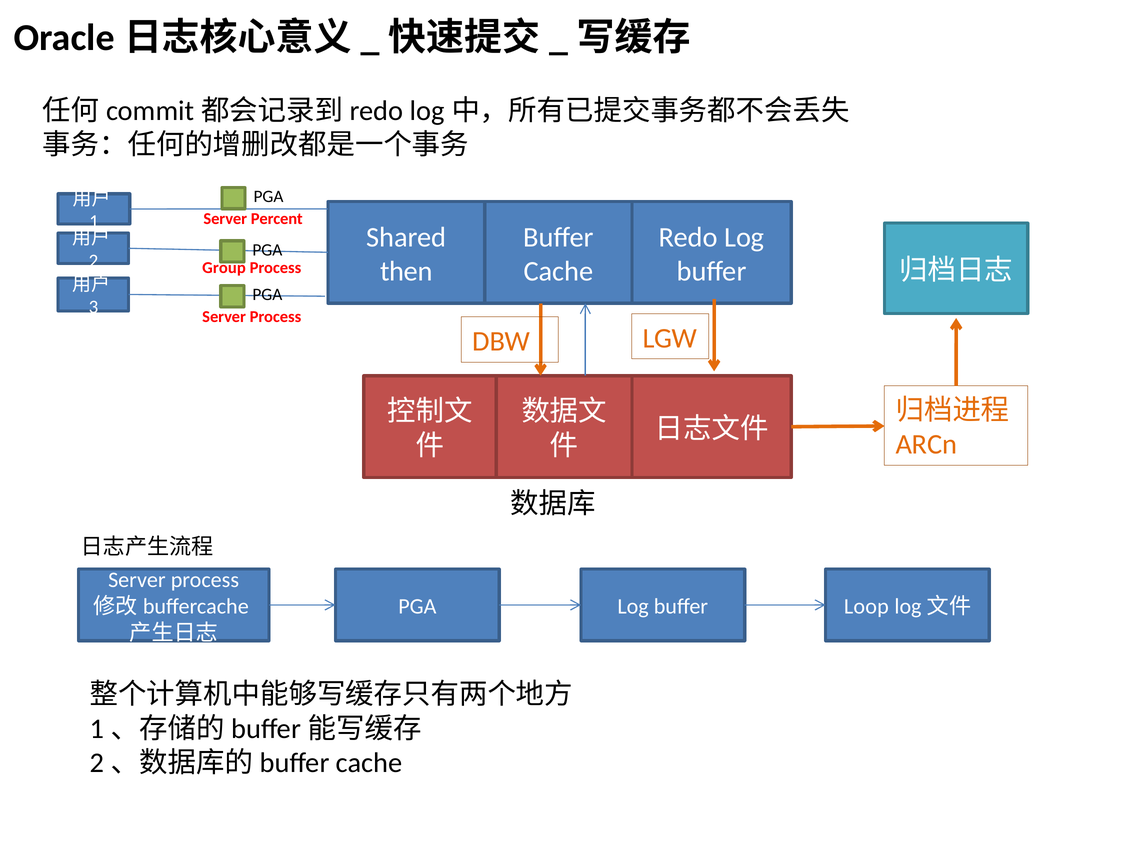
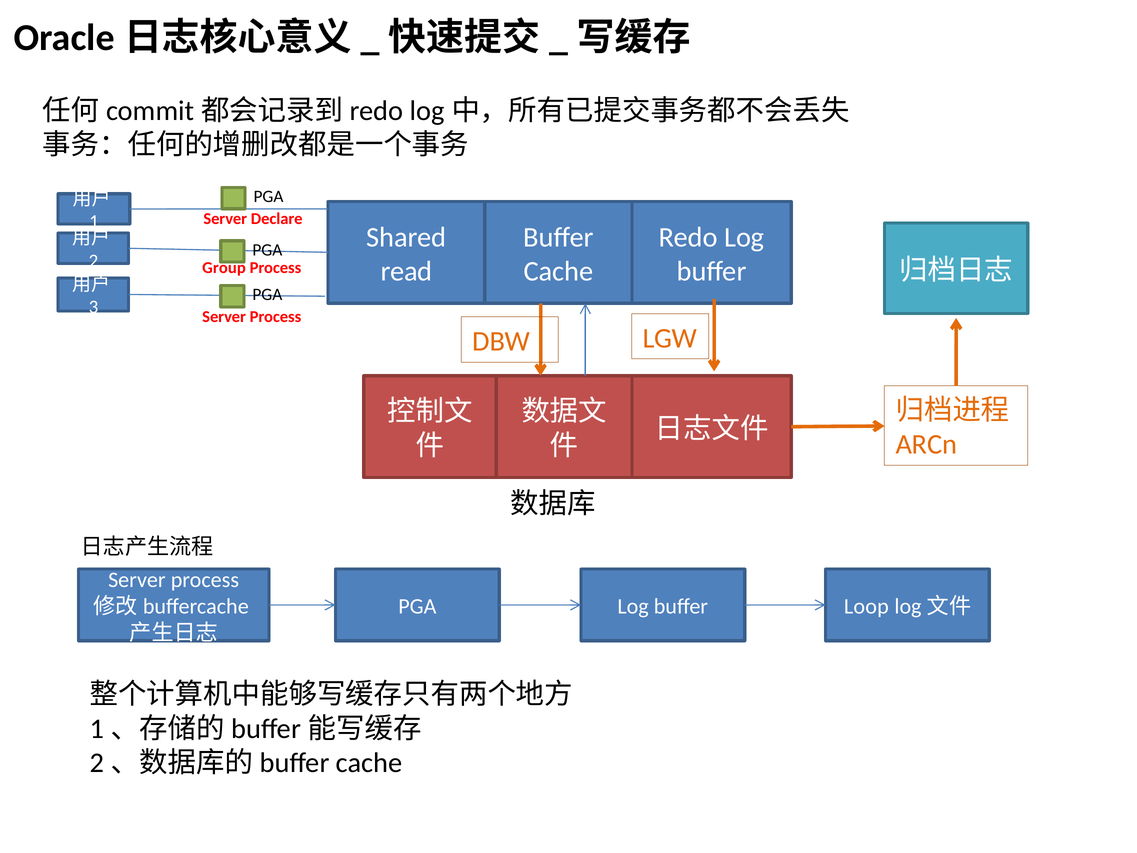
Percent: Percent -> Declare
then: then -> read
